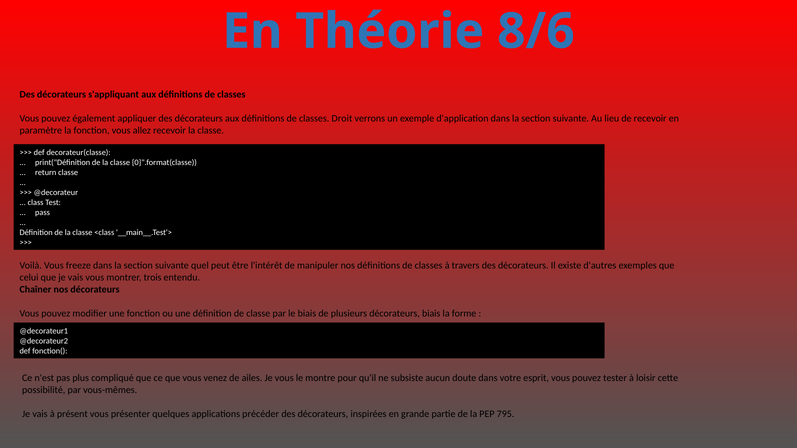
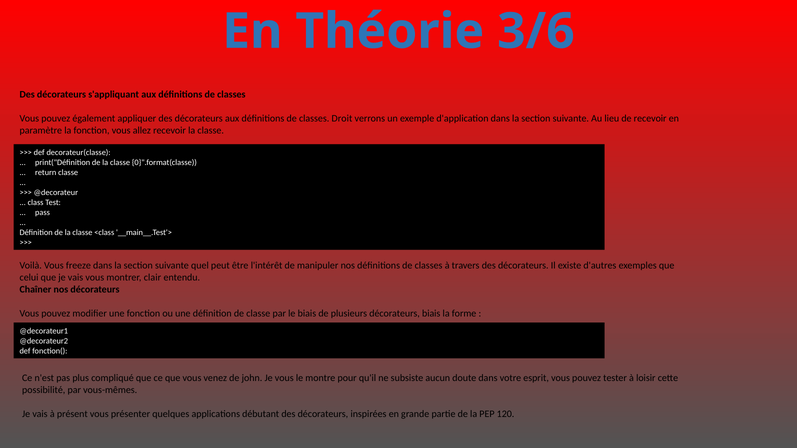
8/6: 8/6 -> 3/6
trois: trois -> clair
ailes: ailes -> john
précéder: précéder -> débutant
795: 795 -> 120
